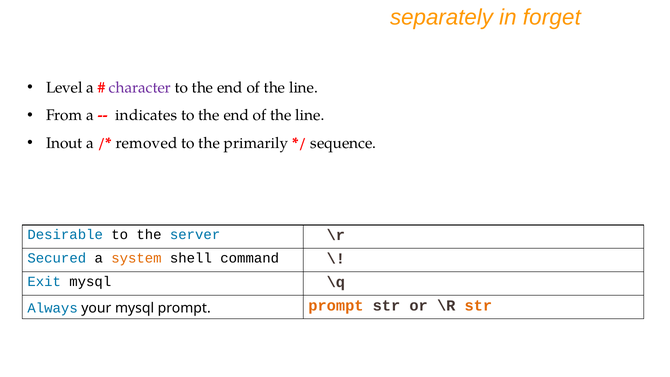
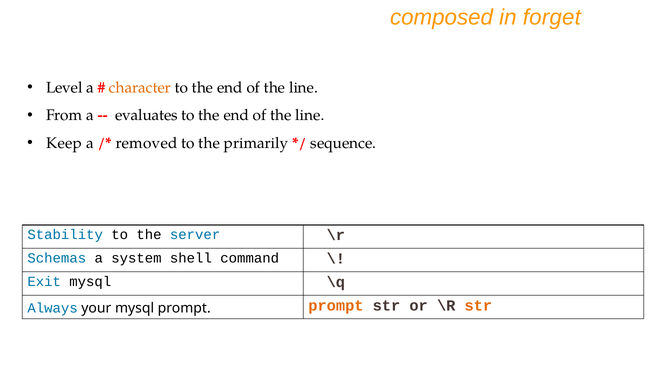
separately: separately -> composed
character colour: purple -> orange
indicates: indicates -> evaluates
Inout: Inout -> Keep
Desirable: Desirable -> Stability
Secured: Secured -> Schemas
system colour: orange -> black
